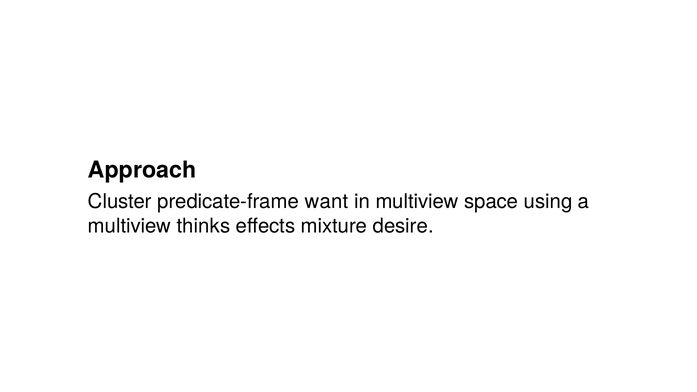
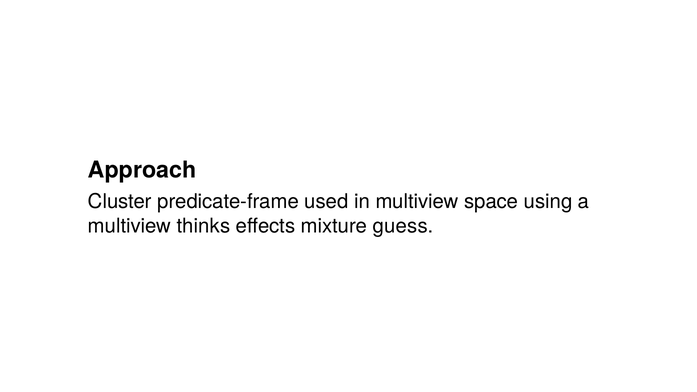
want: want -> used
desire: desire -> guess
